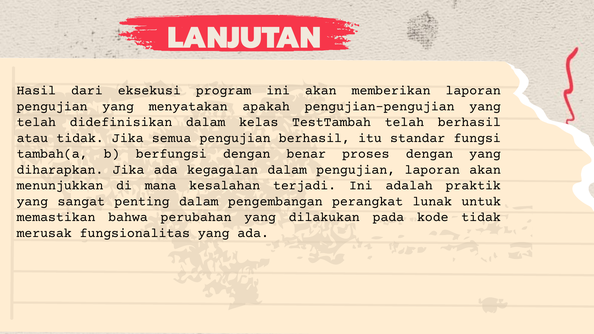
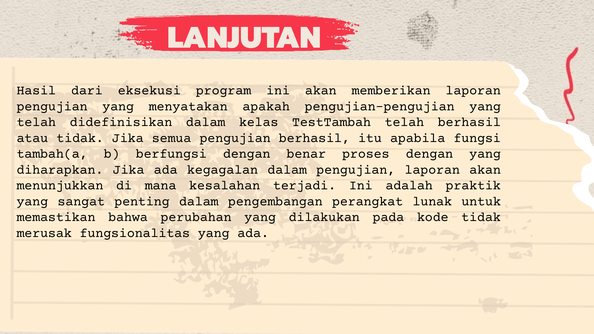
standar: standar -> apabila
